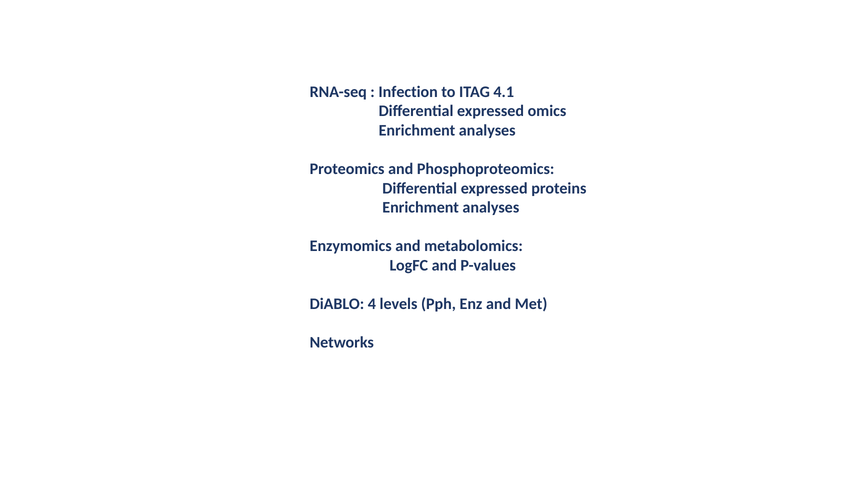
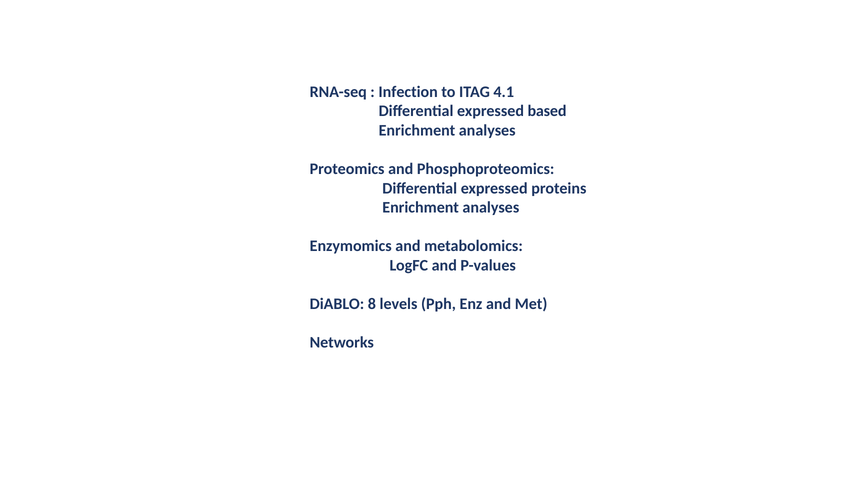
omics: omics -> based
4: 4 -> 8
